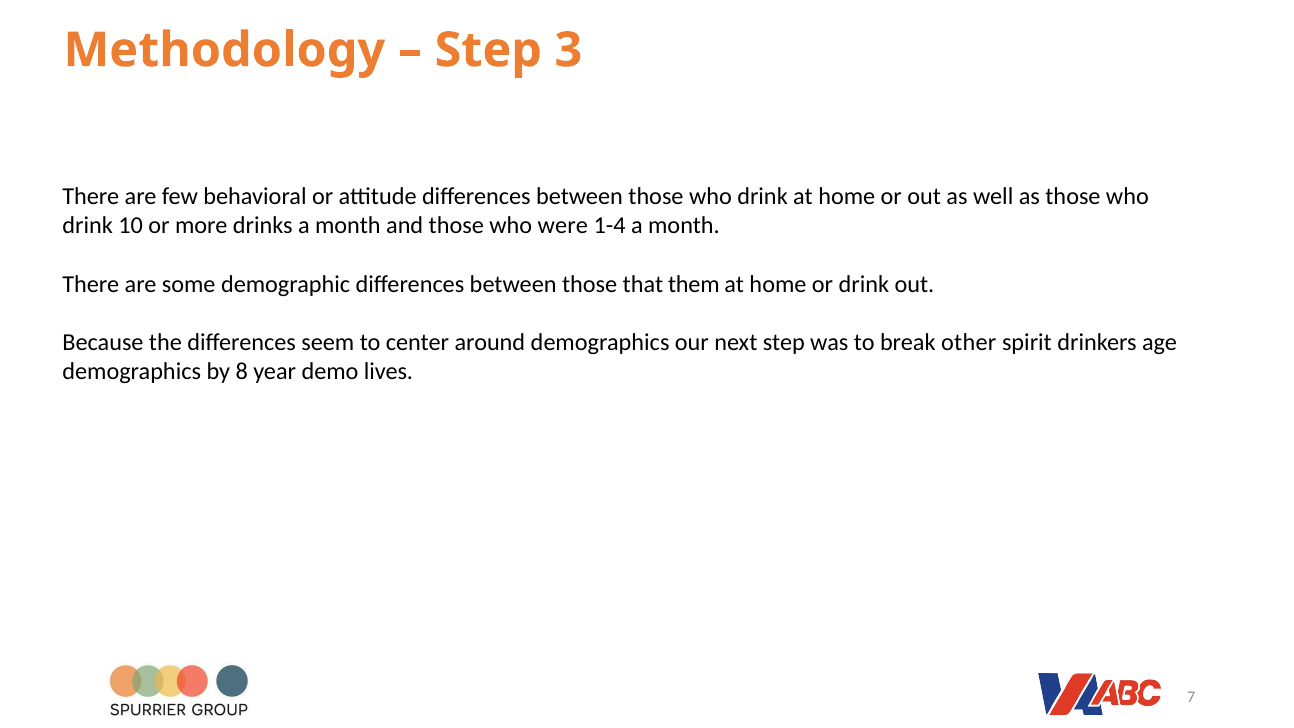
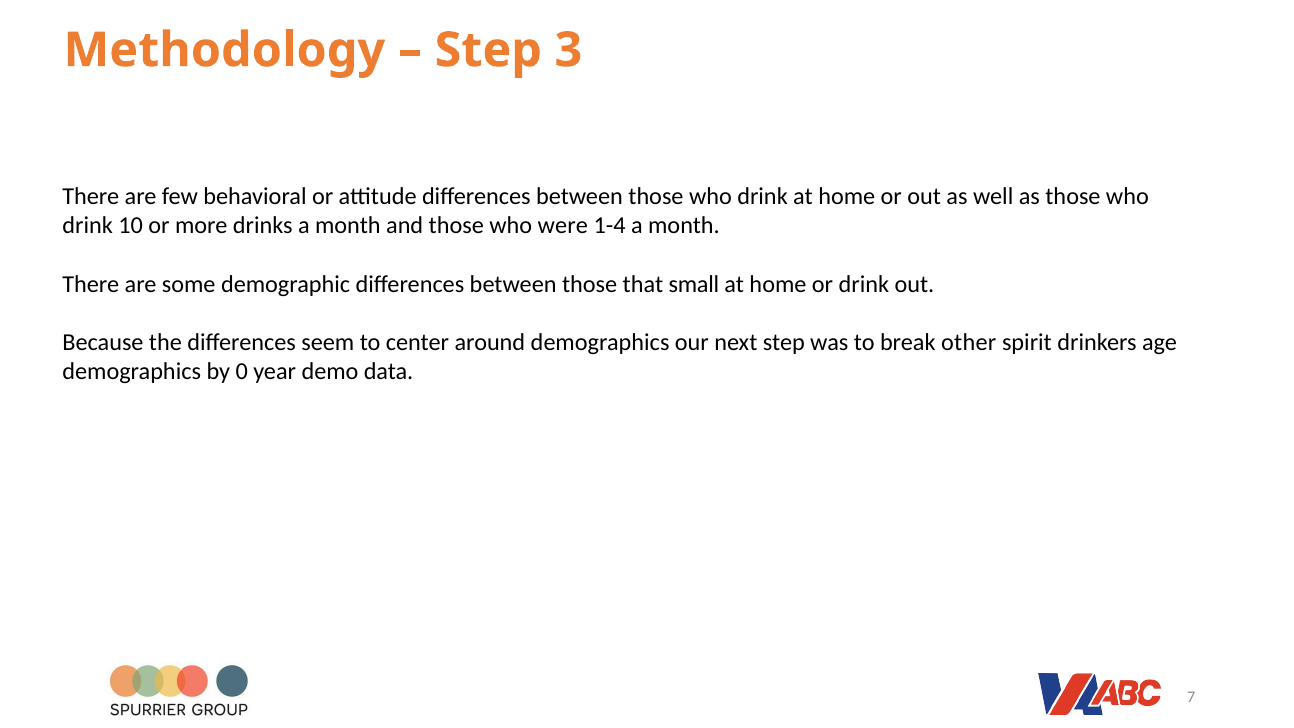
them: them -> small
8: 8 -> 0
lives: lives -> data
